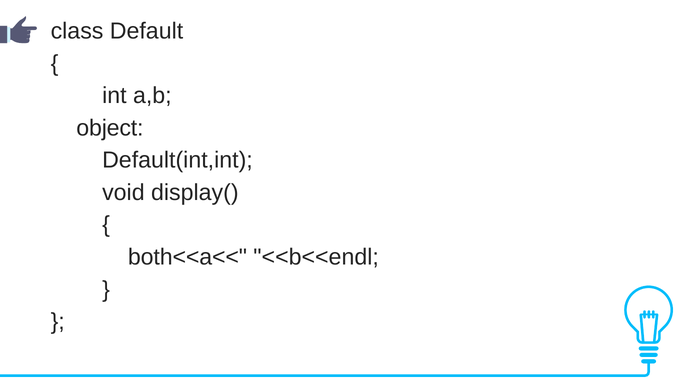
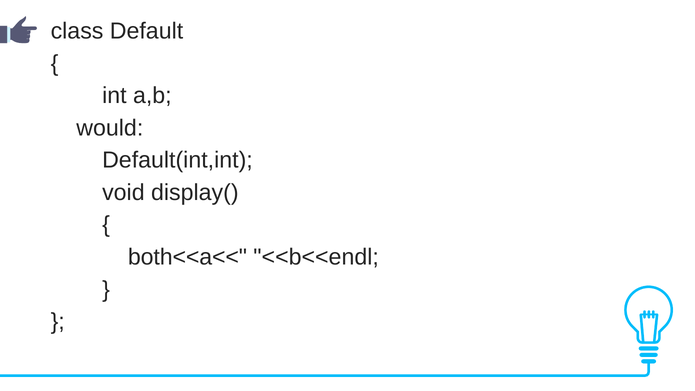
object: object -> would
